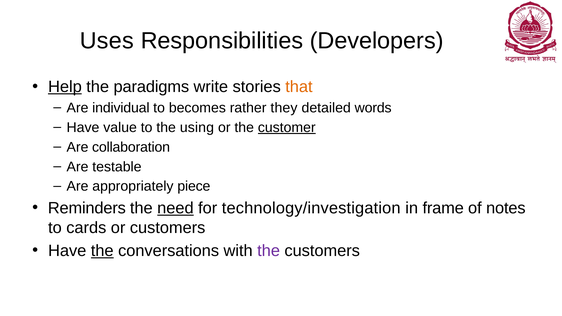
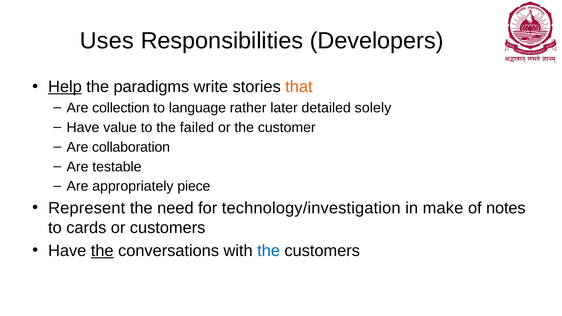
individual: individual -> collection
becomes: becomes -> language
they: they -> later
words: words -> solely
using: using -> failed
customer underline: present -> none
Reminders: Reminders -> Represent
need underline: present -> none
frame: frame -> make
the at (269, 251) colour: purple -> blue
